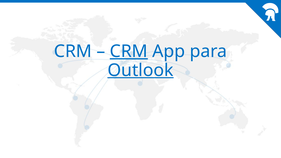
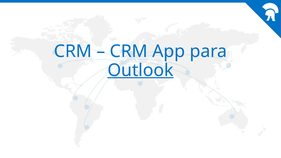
CRM at (129, 51) underline: present -> none
